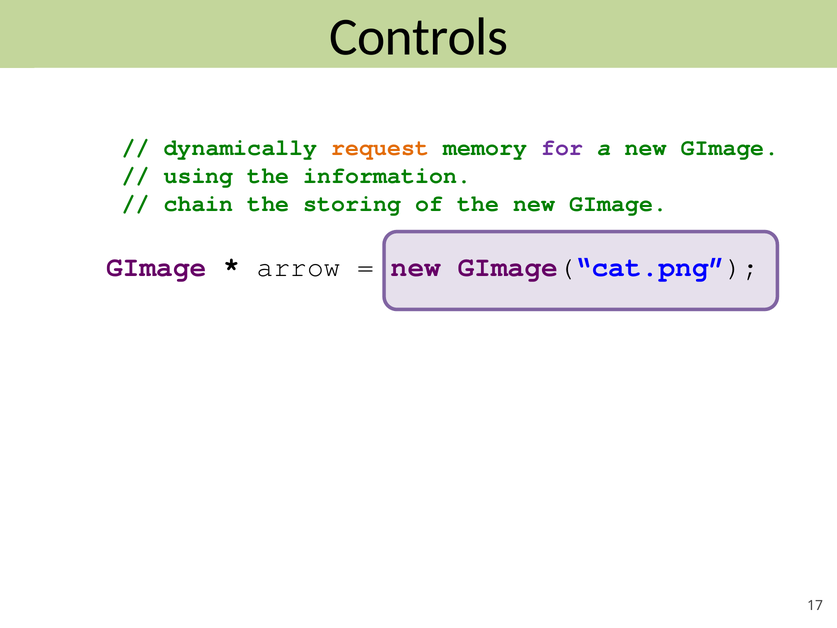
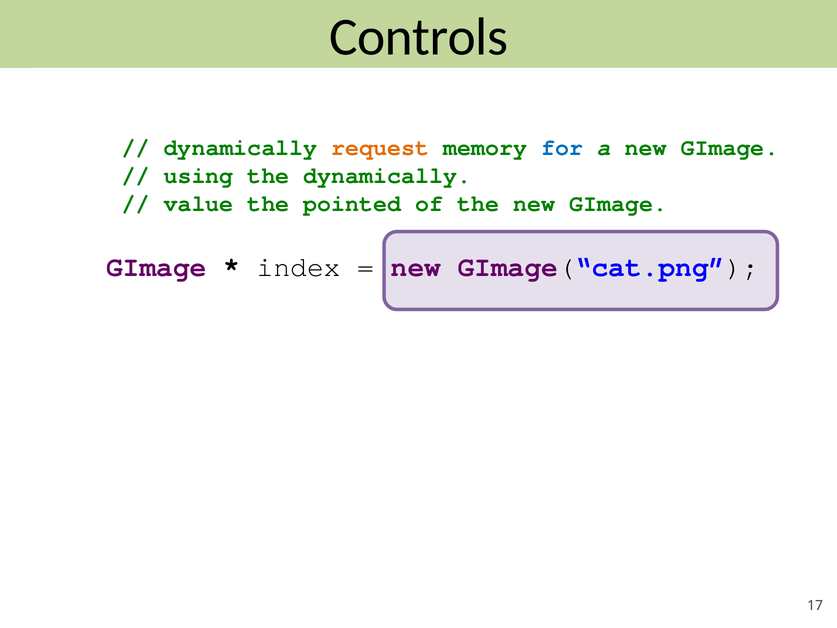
for colour: purple -> blue
the information: information -> dynamically
chain: chain -> value
storing: storing -> pointed
arrow: arrow -> index
